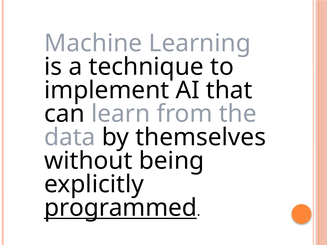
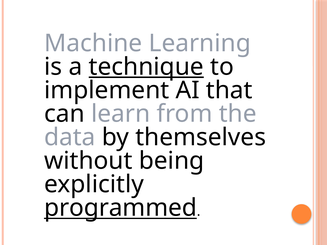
technique underline: none -> present
